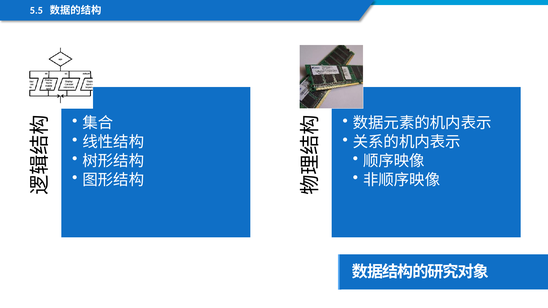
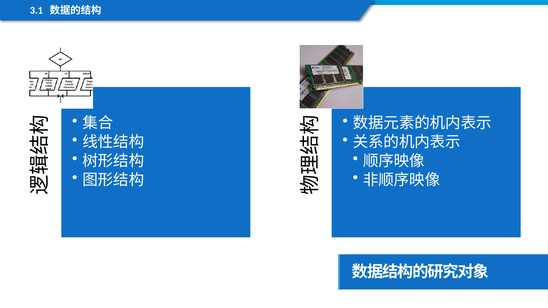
5.5: 5.5 -> 3.1
